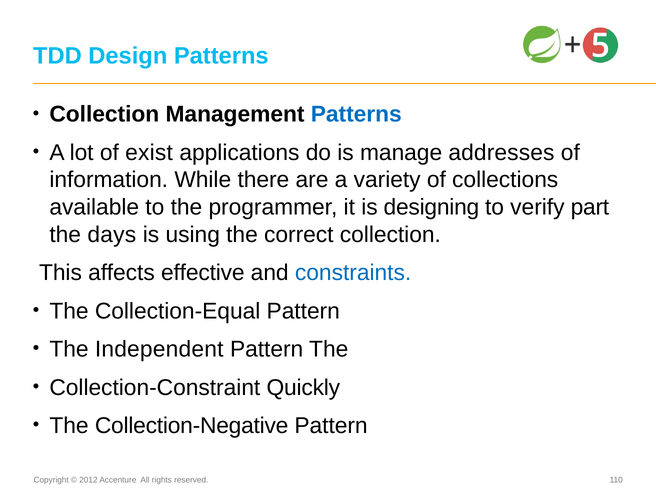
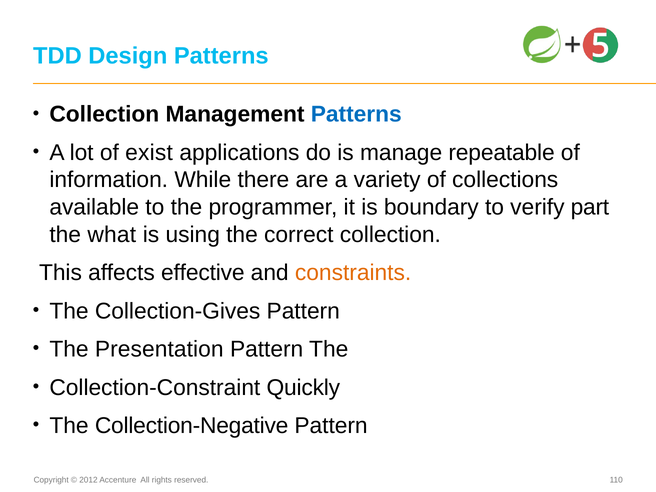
addresses: addresses -> repeatable
designing: designing -> boundary
days: days -> what
constraints colour: blue -> orange
Collection-Equal: Collection-Equal -> Collection-Gives
Independent: Independent -> Presentation
